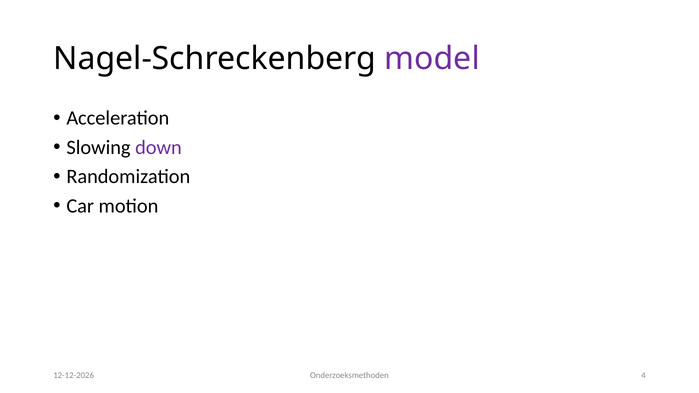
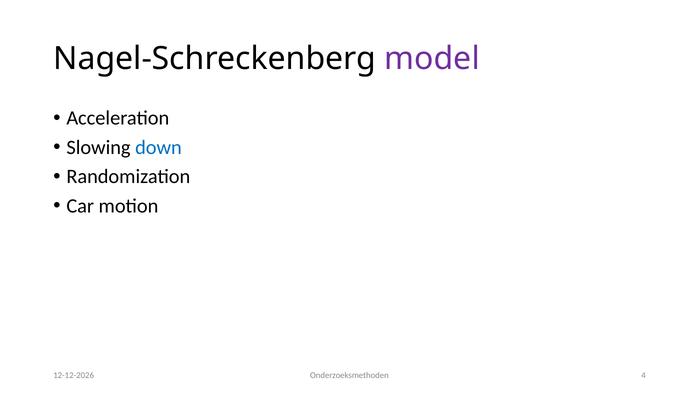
down colour: purple -> blue
